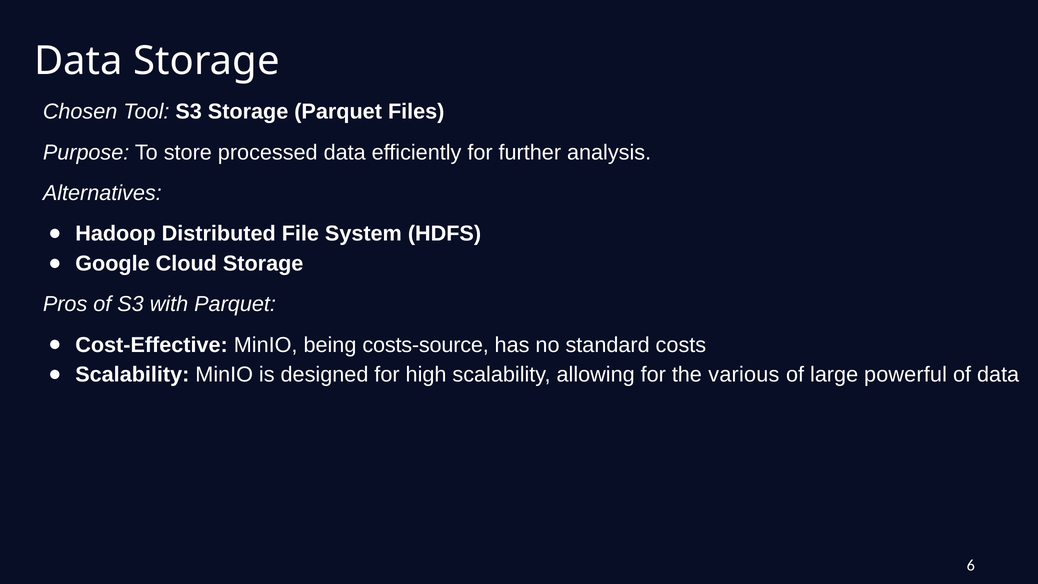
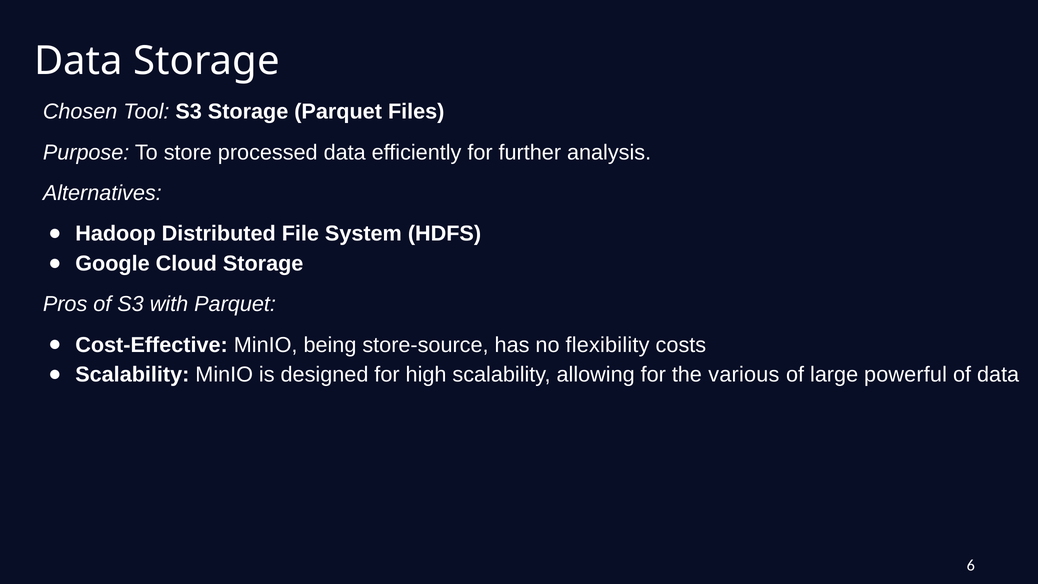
costs-source: costs-source -> store-source
standard: standard -> flexibility
